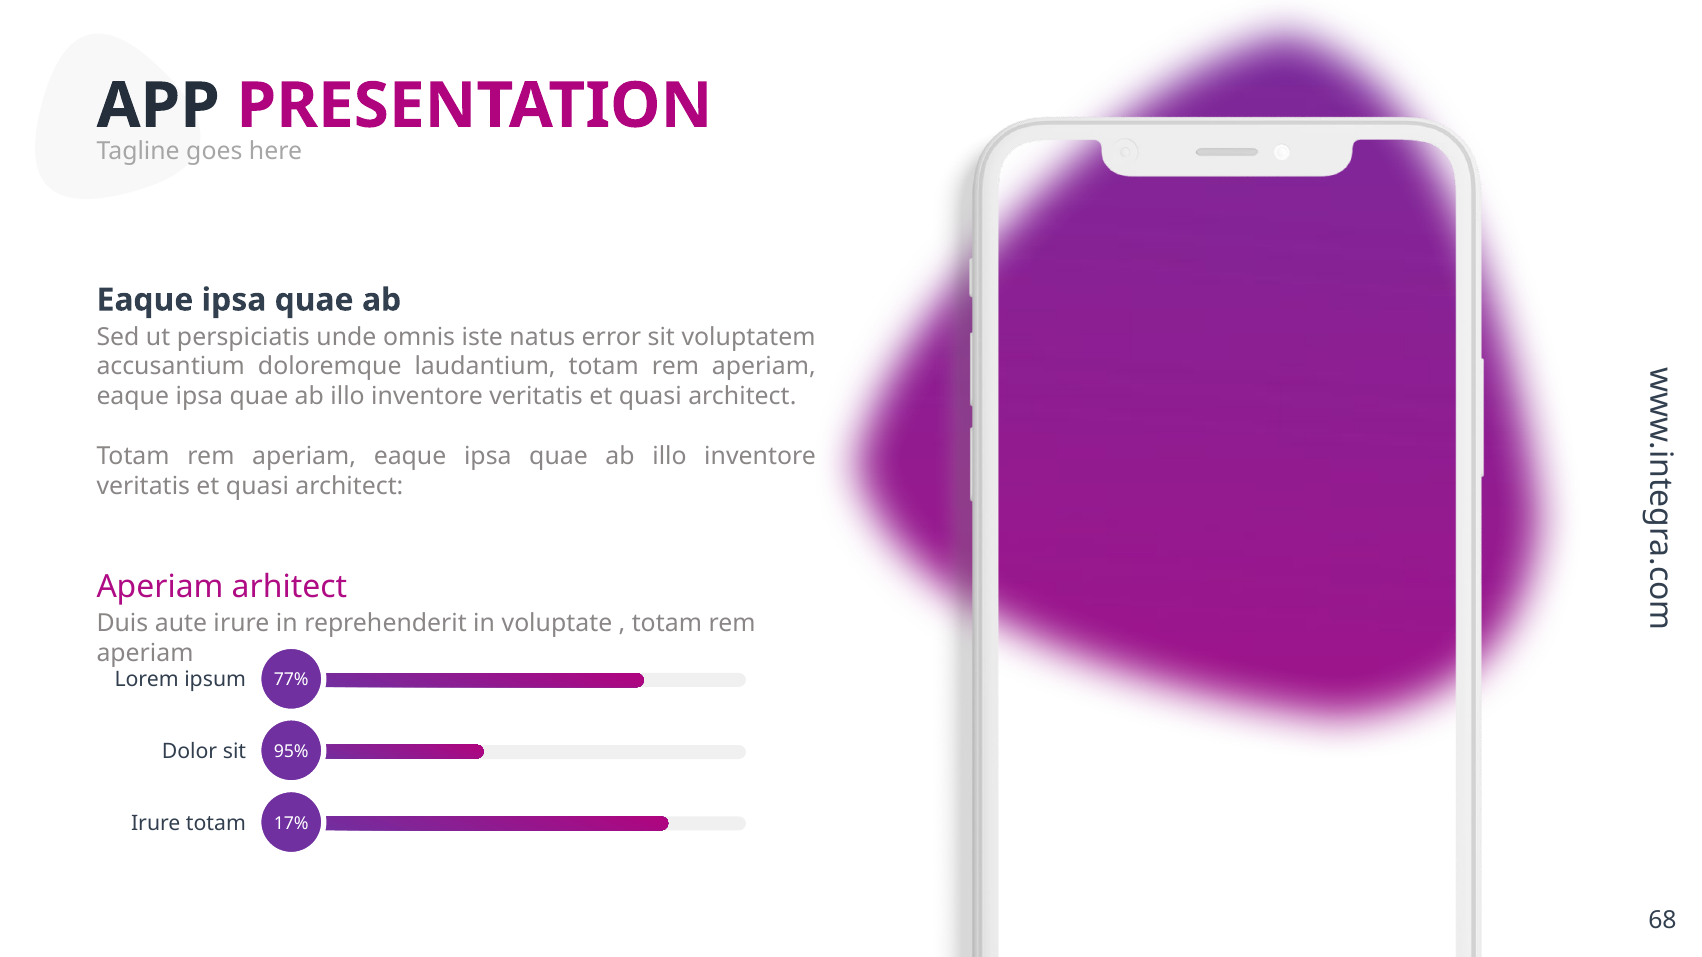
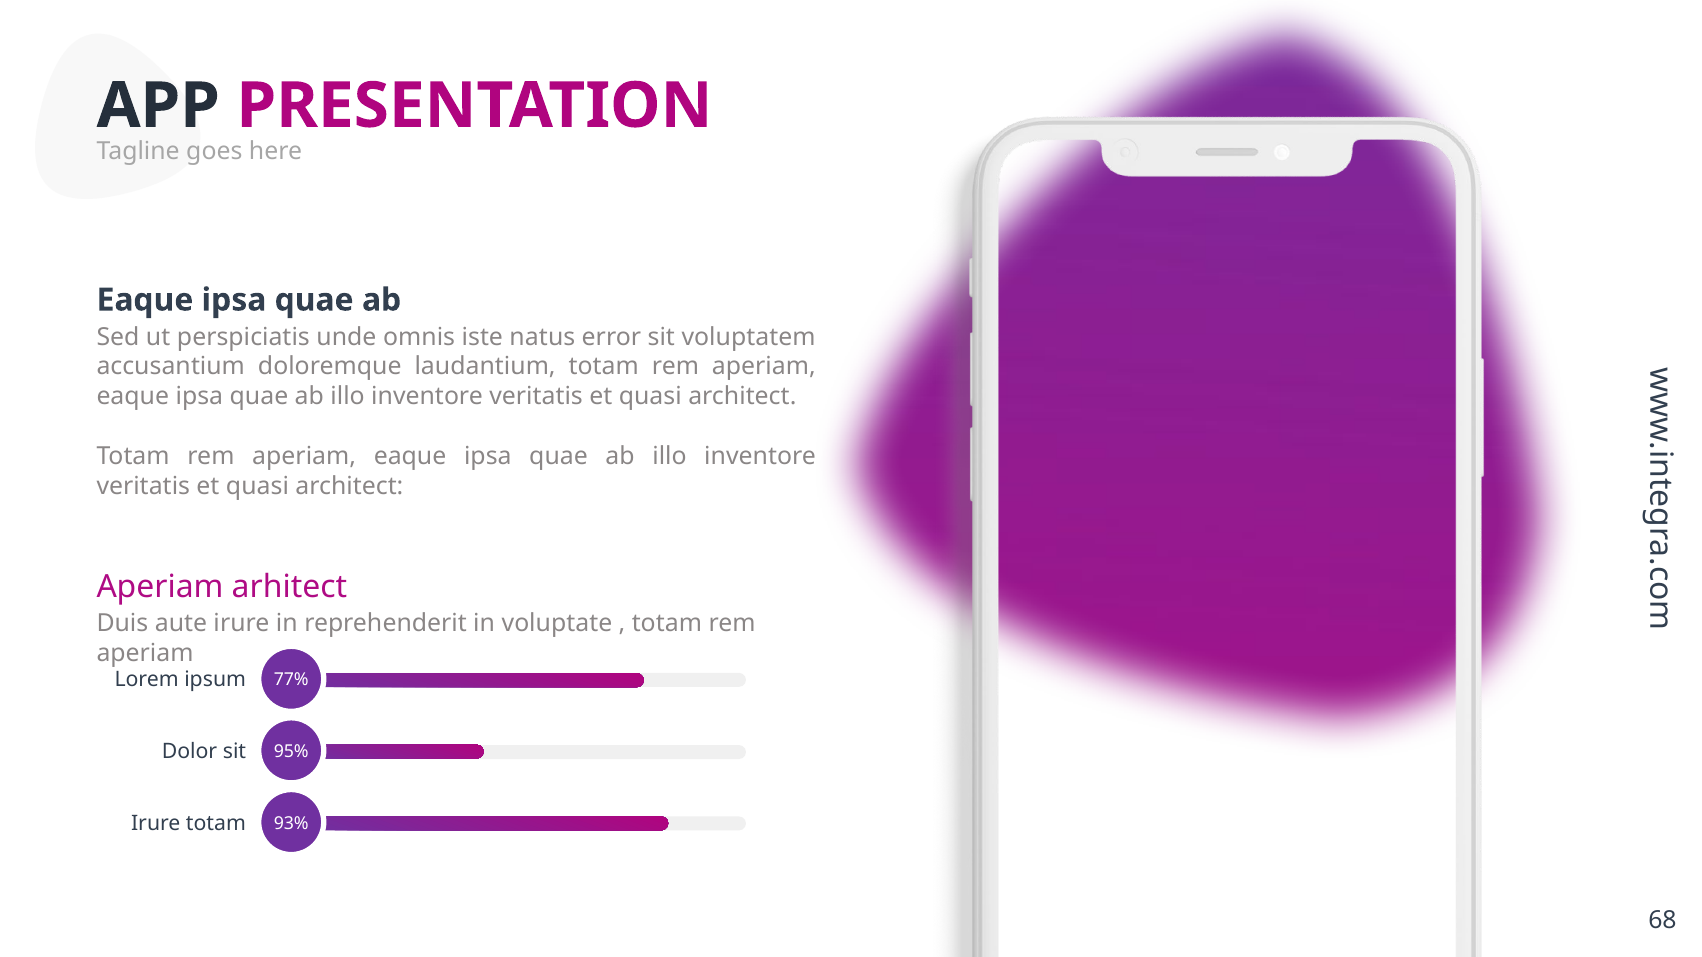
17%: 17% -> 93%
